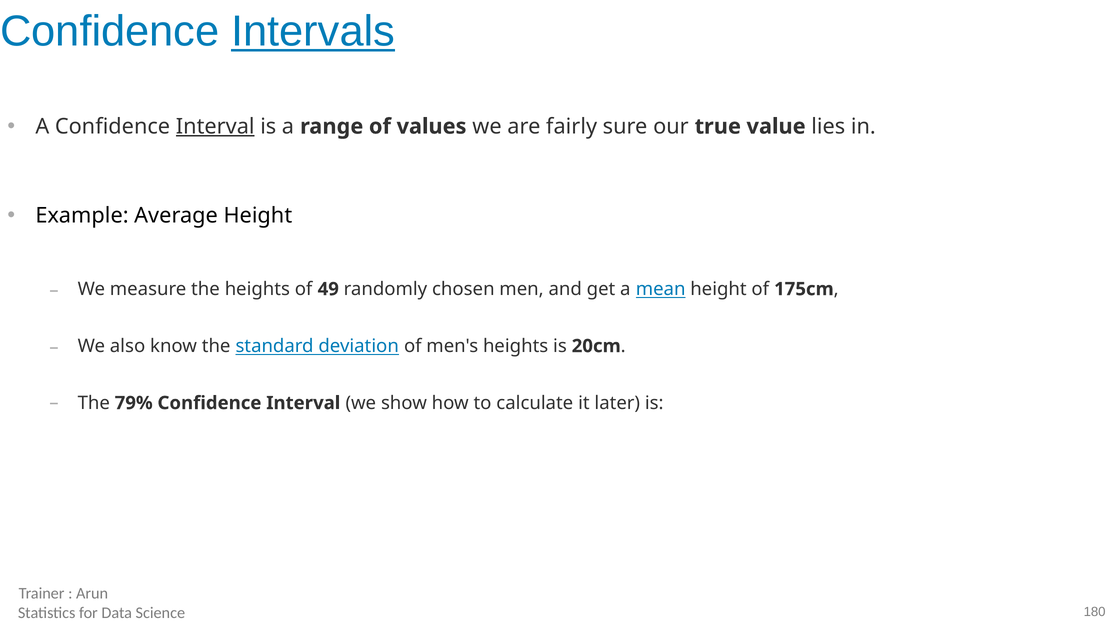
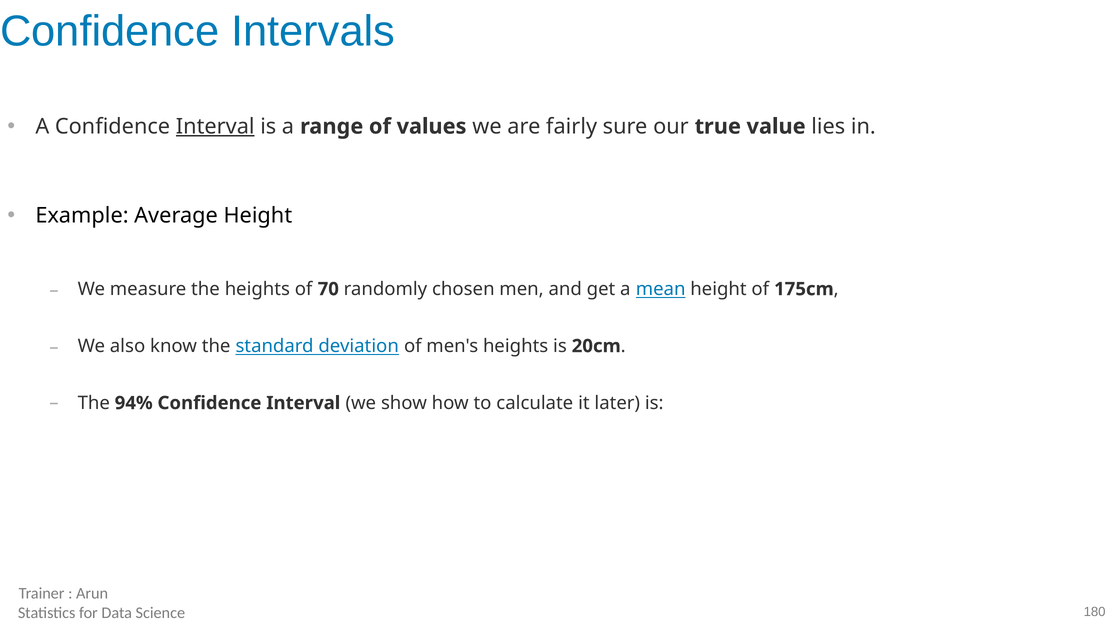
Intervals underline: present -> none
49: 49 -> 70
79%: 79% -> 94%
